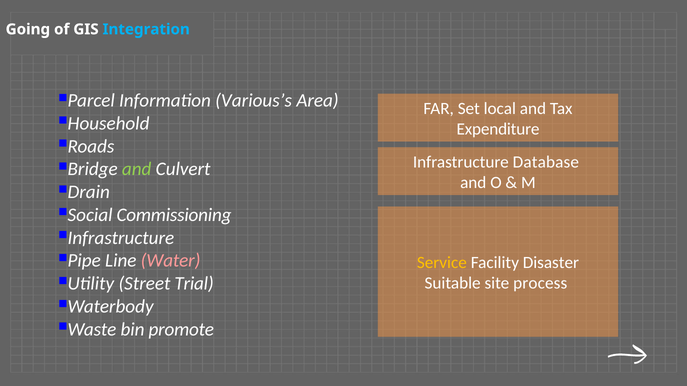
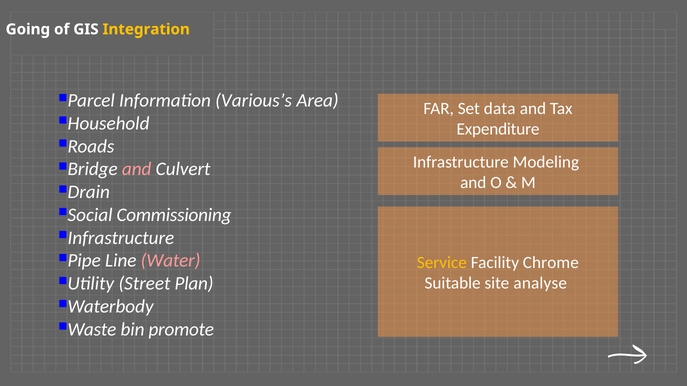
Integration colour: light blue -> yellow
local: local -> data
Database: Database -> Modeling
and at (137, 169) colour: light green -> pink
Disaster: Disaster -> Chrome
Trial: Trial -> Plan
process: process -> analyse
